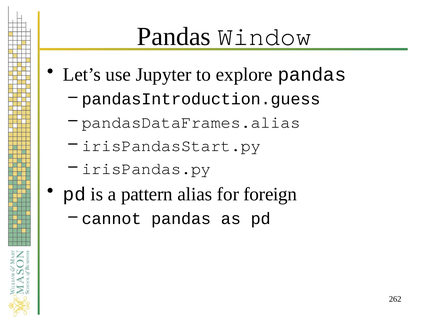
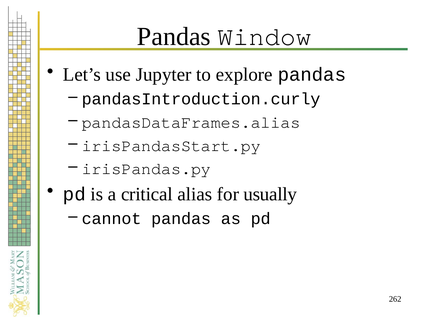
pandasIntroduction.guess: pandasIntroduction.guess -> pandasIntroduction.curly
pattern: pattern -> critical
foreign: foreign -> usually
